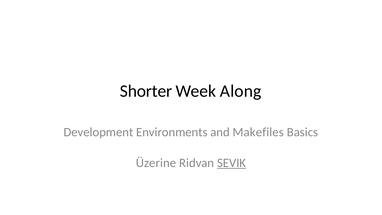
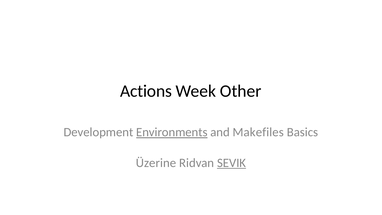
Shorter: Shorter -> Actions
Along: Along -> Other
Environments underline: none -> present
